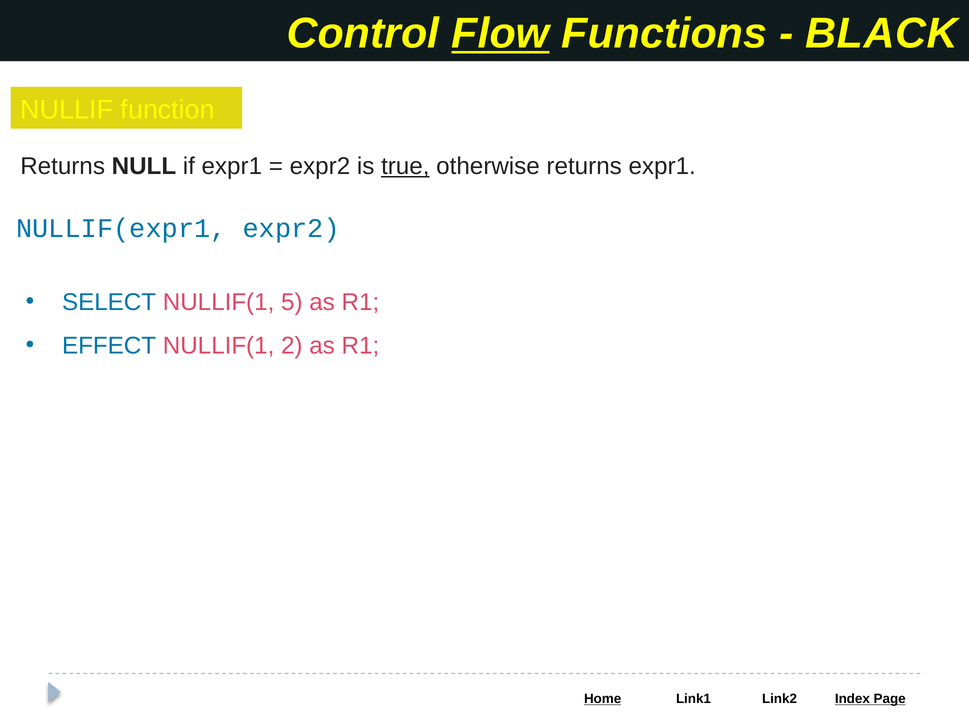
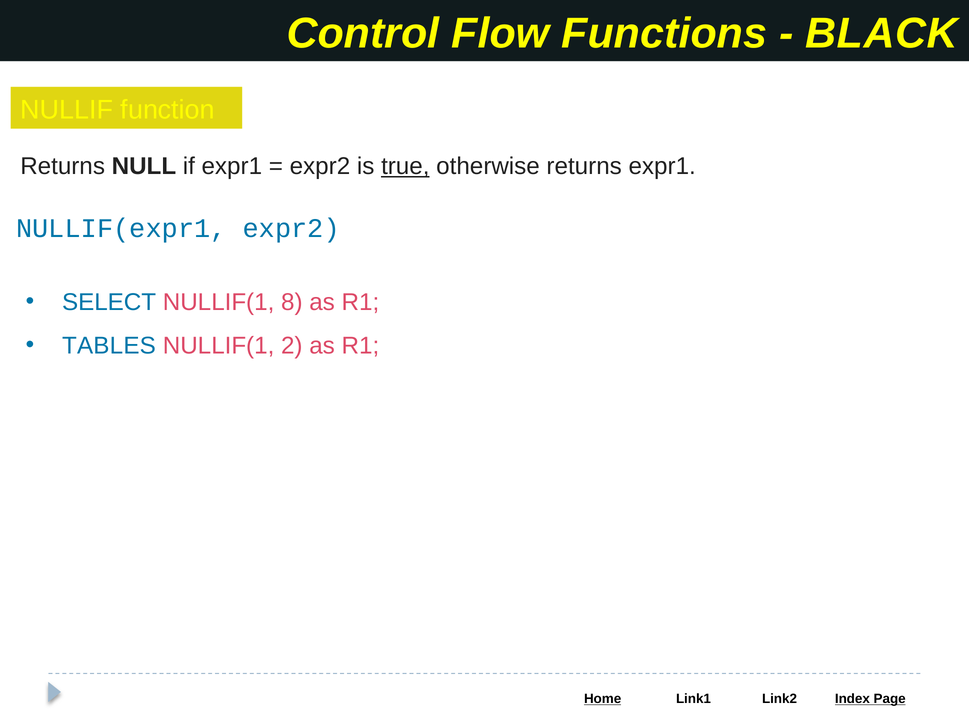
Flow underline: present -> none
5: 5 -> 8
EFFECT: EFFECT -> TABLES
